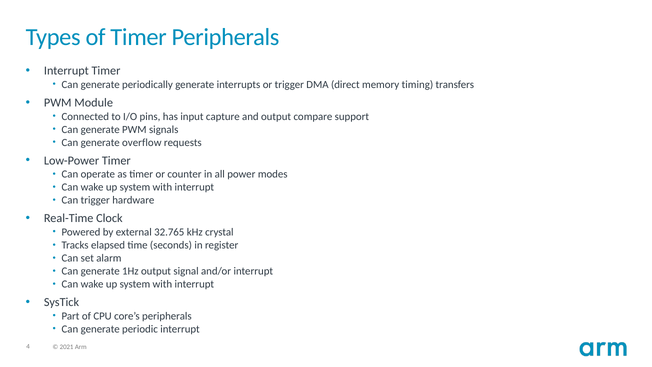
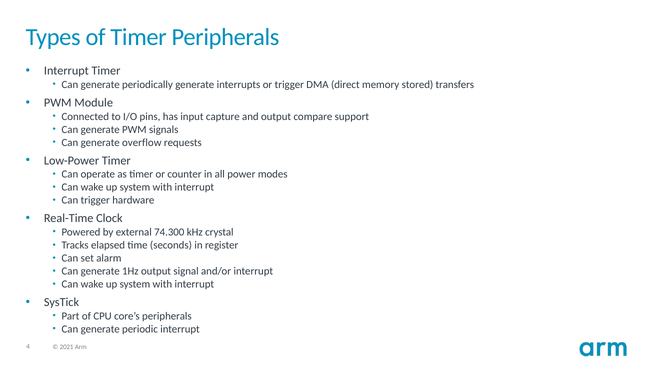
timing: timing -> stored
32.765: 32.765 -> 74.300
